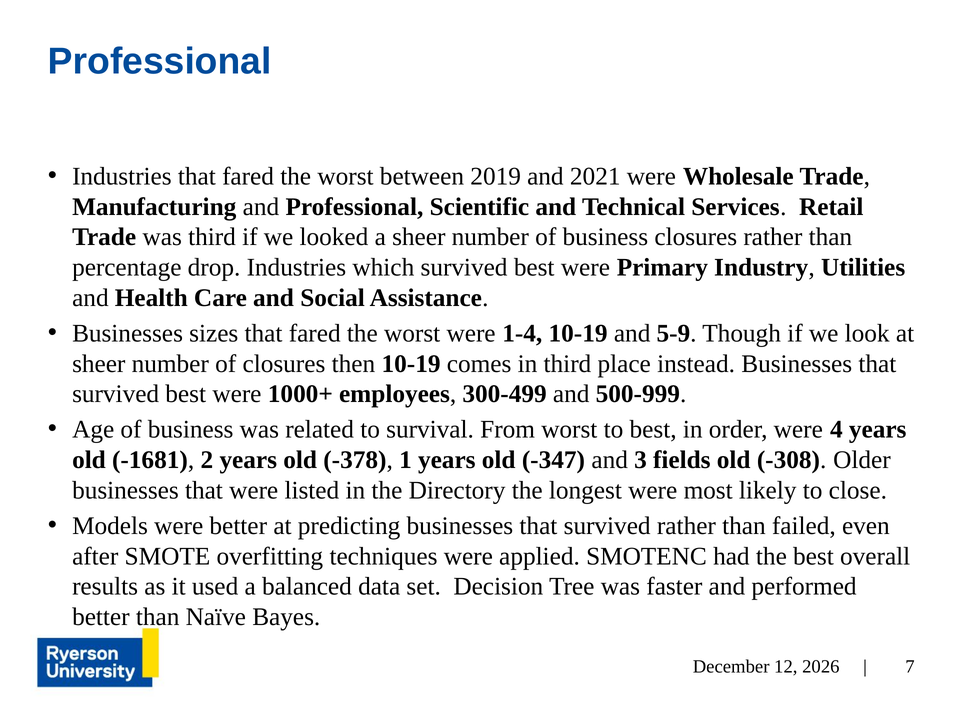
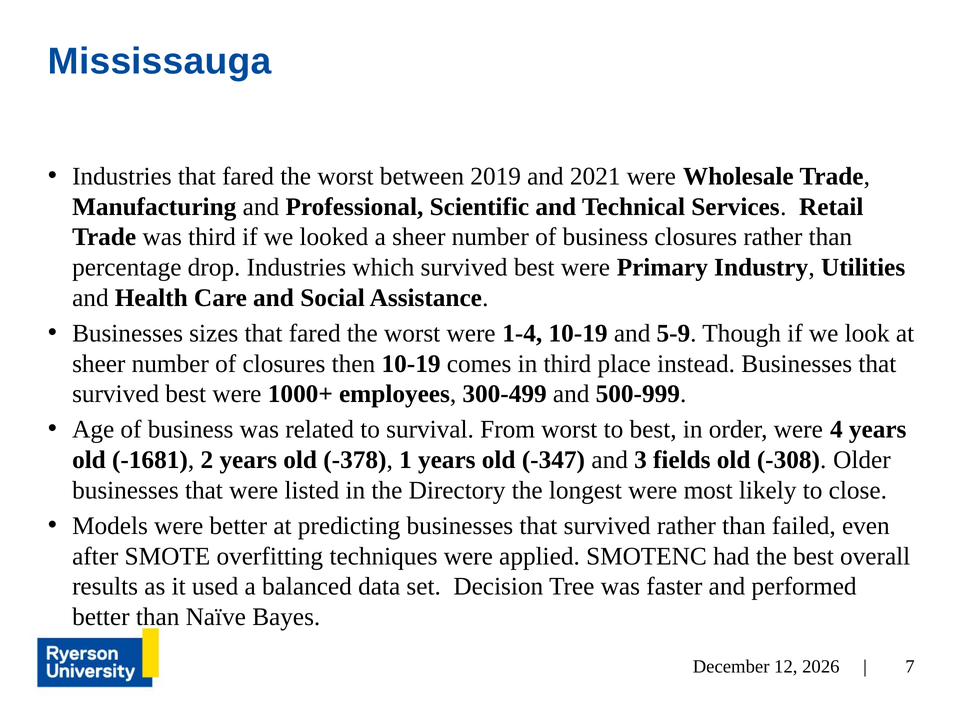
Professional at (160, 62): Professional -> Mississauga
